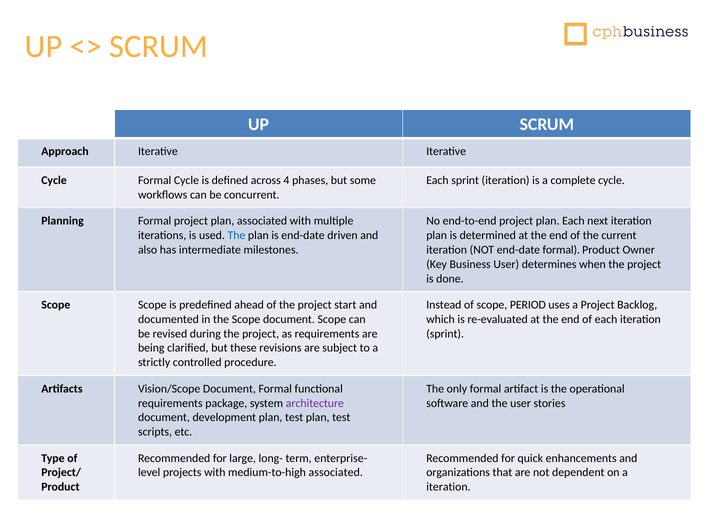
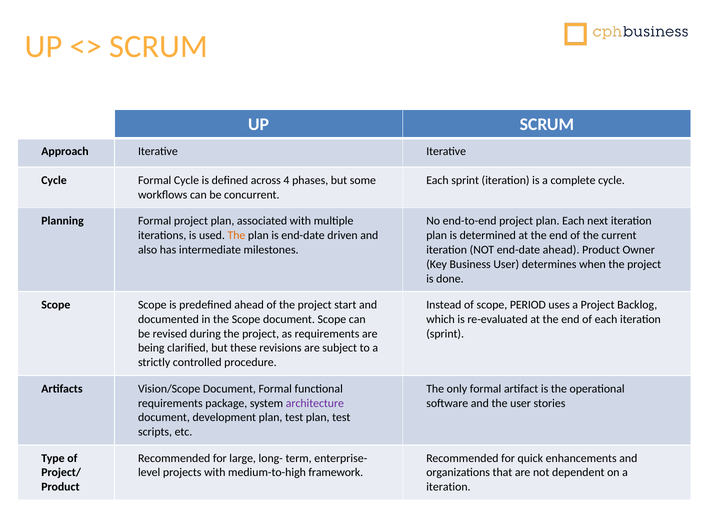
The at (236, 235) colour: blue -> orange
end-date formal: formal -> ahead
medium-to-high associated: associated -> framework
